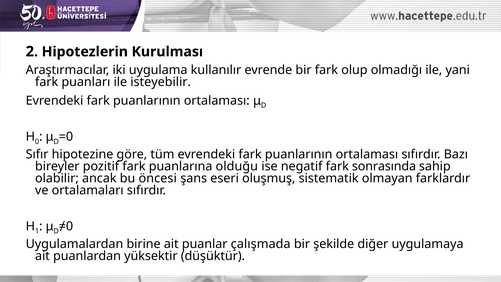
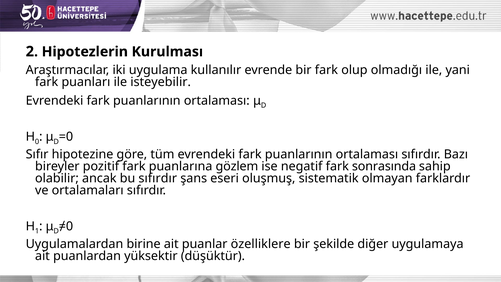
olduğu: olduğu -> gözlem
bu öncesi: öncesi -> sıfırdır
çalışmada: çalışmada -> özelliklere
